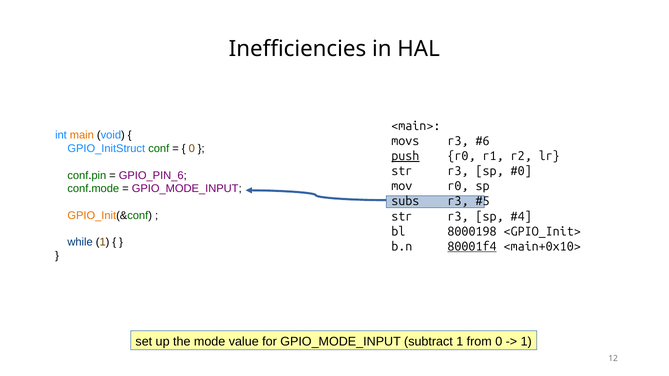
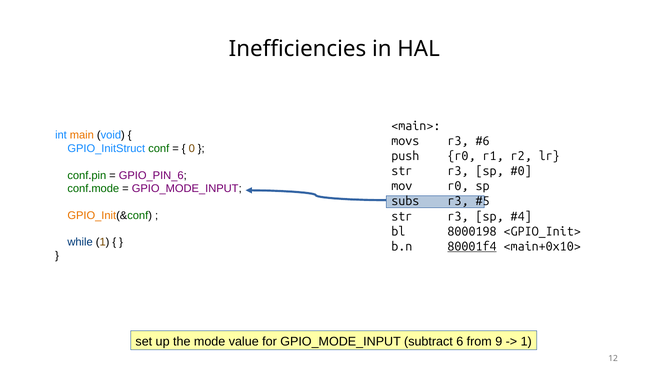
push underline: present -> none
subtract 1: 1 -> 6
from 0: 0 -> 9
